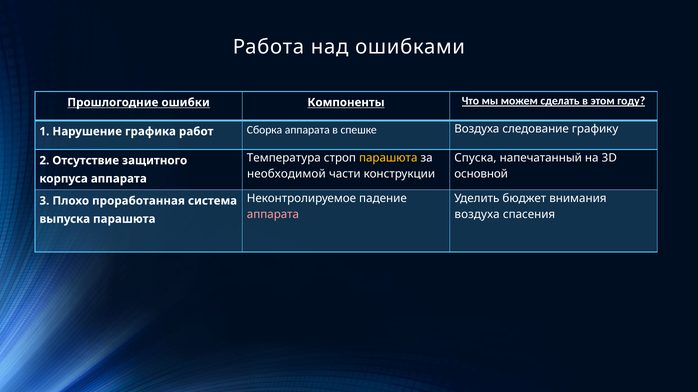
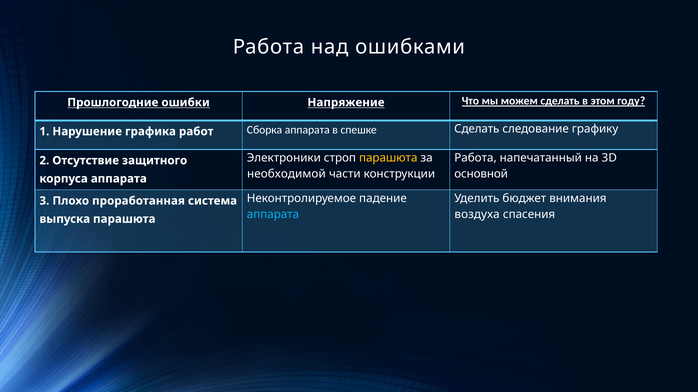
Компоненты: Компоненты -> Напряжение
спешке Воздуха: Воздуха -> Сделать
Температура: Температура -> Электроники
Спуска at (475, 158): Спуска -> Работа
аппарата at (273, 215) colour: pink -> light blue
